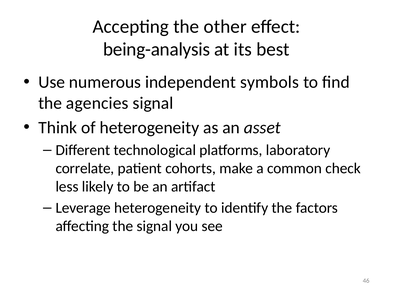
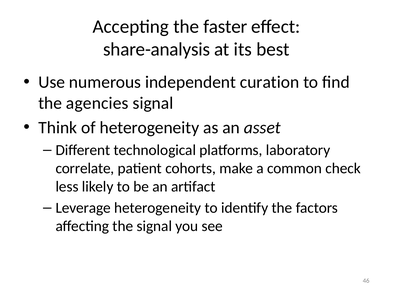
other: other -> faster
being-analysis: being-analysis -> share-analysis
symbols: symbols -> curation
